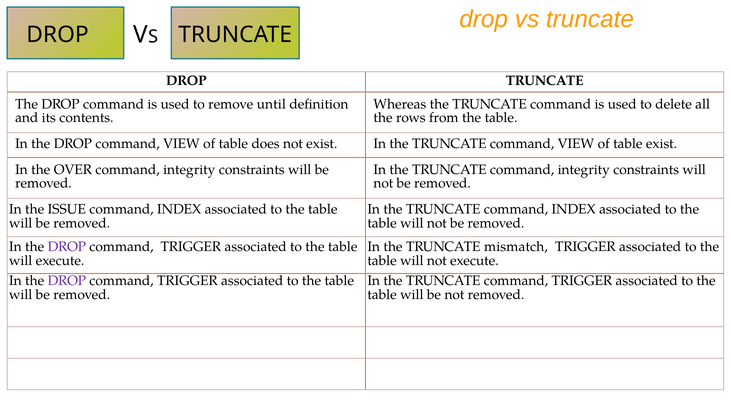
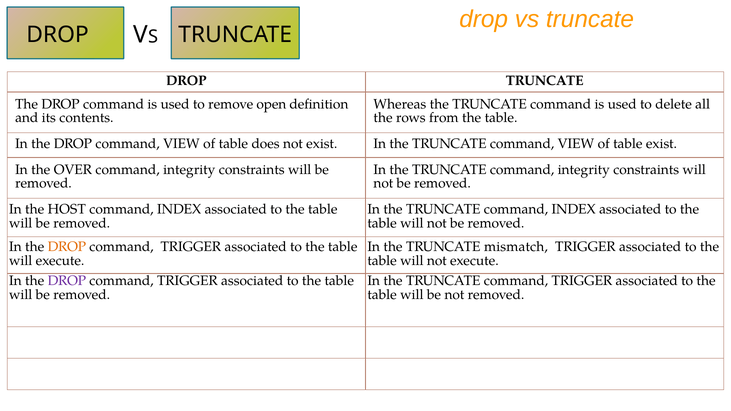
until: until -> open
ISSUE: ISSUE -> HOST
DROP at (67, 247) colour: purple -> orange
